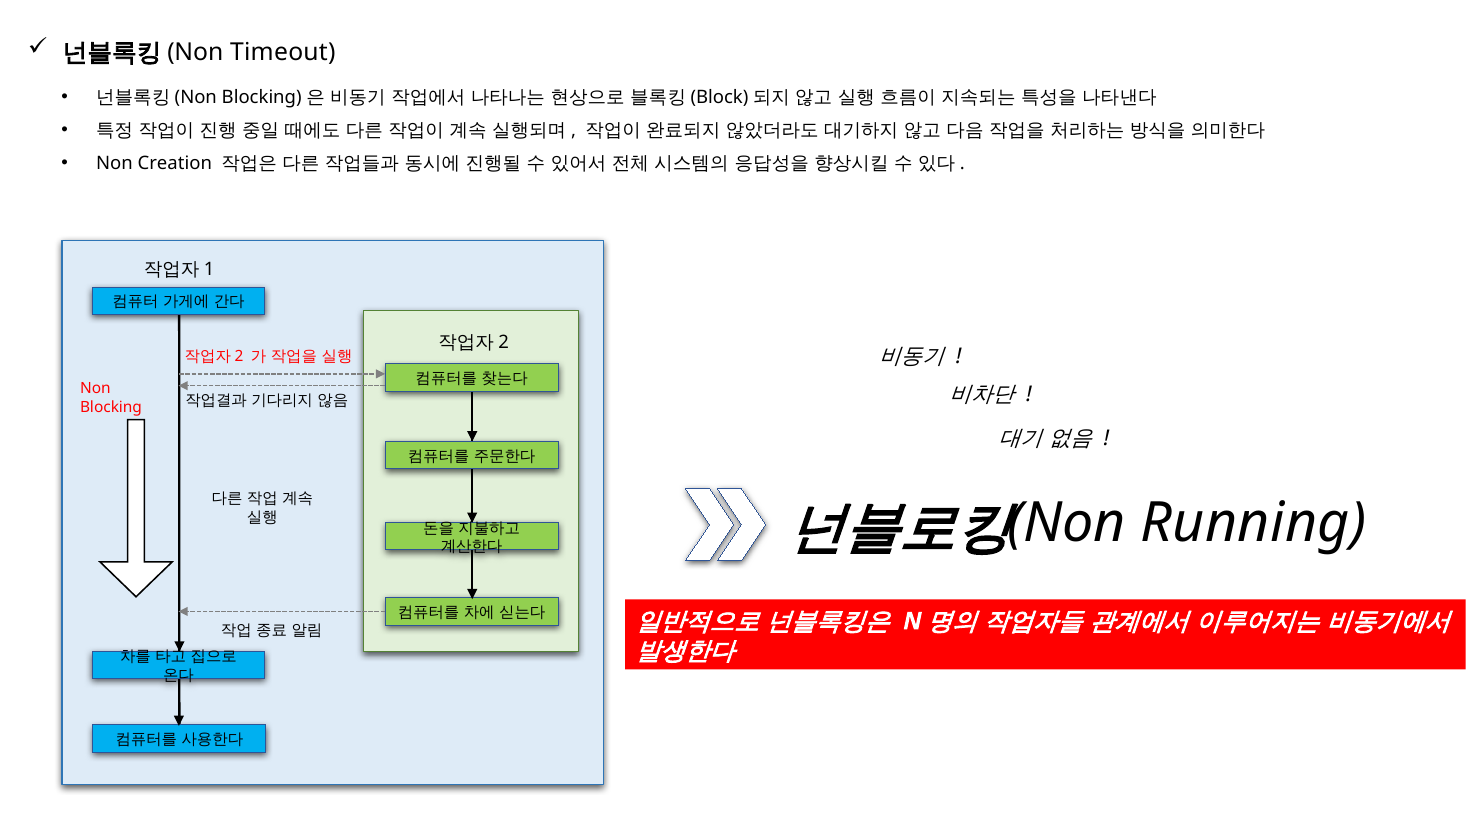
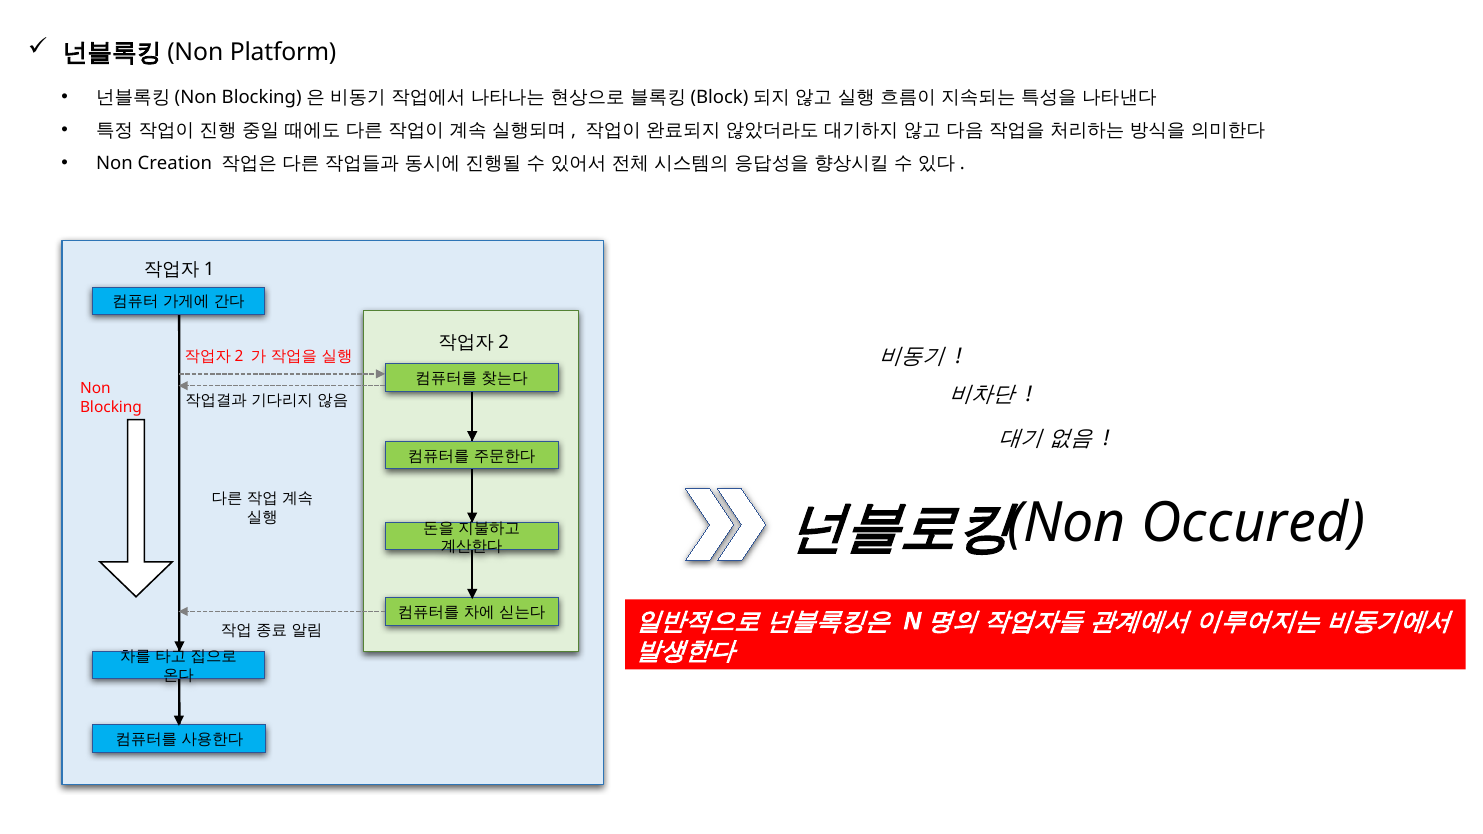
Timeout: Timeout -> Platform
Running: Running -> Occured
